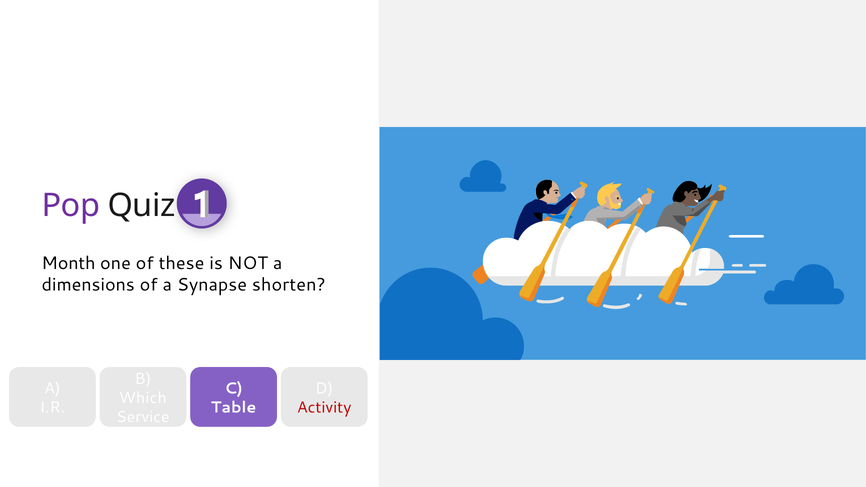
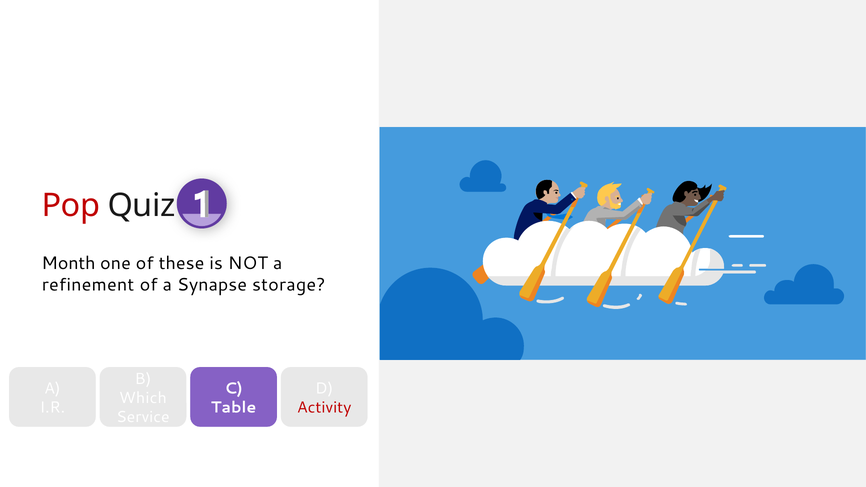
Pop colour: purple -> red
dimensions: dimensions -> refinement
shorten: shorten -> storage
